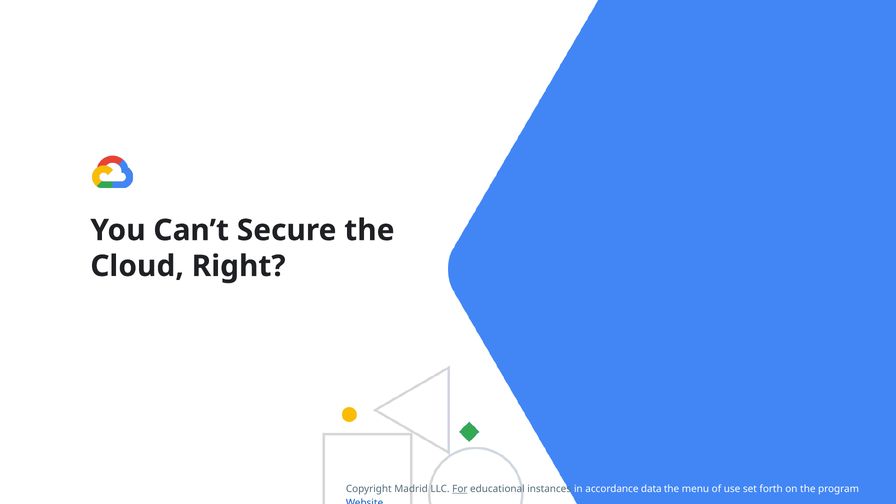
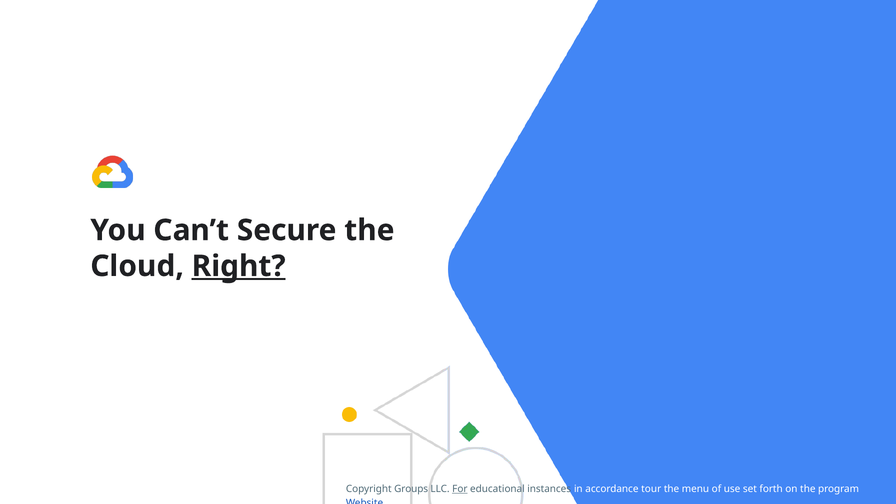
Right underline: none -> present
Madrid: Madrid -> Groups
data: data -> tour
